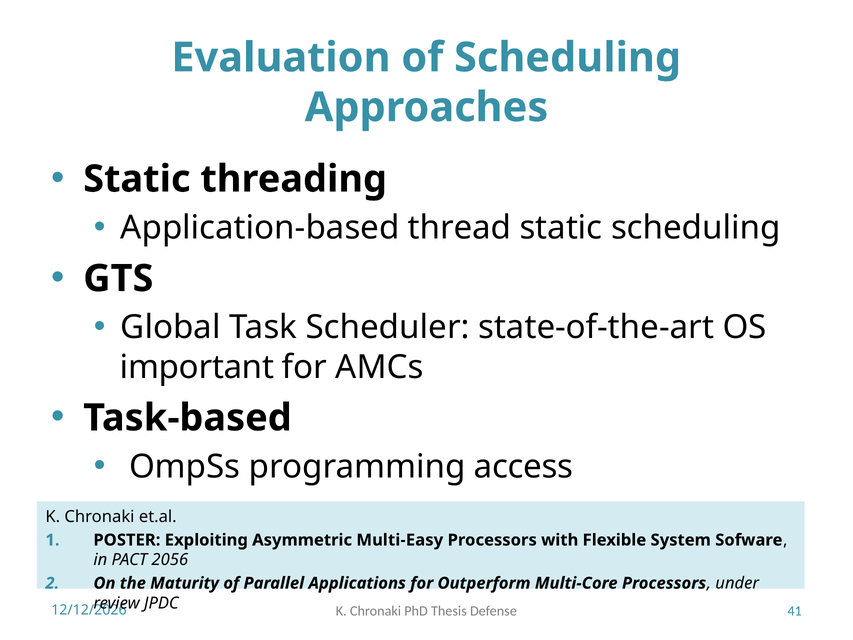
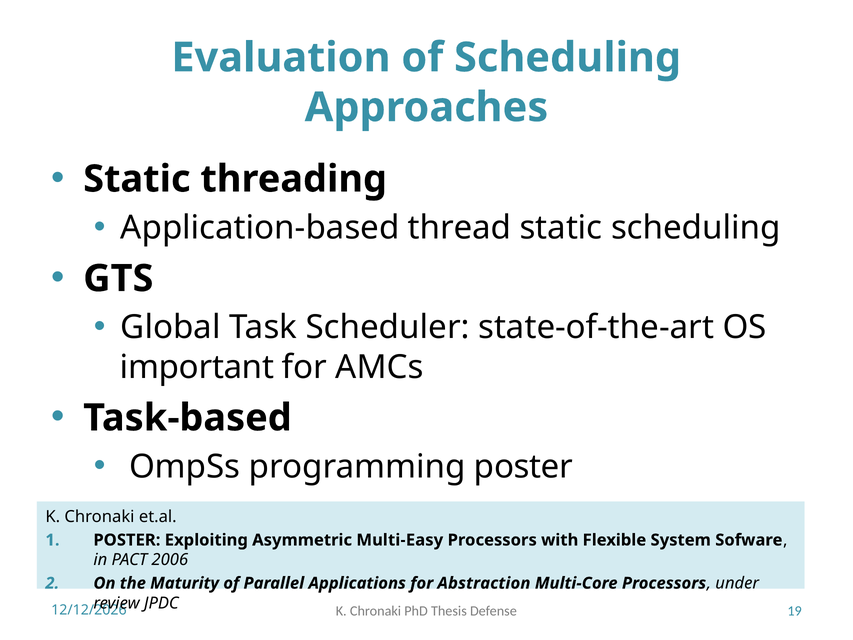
programming access: access -> poster
2056: 2056 -> 2006
Outperform: Outperform -> Abstraction
41: 41 -> 19
